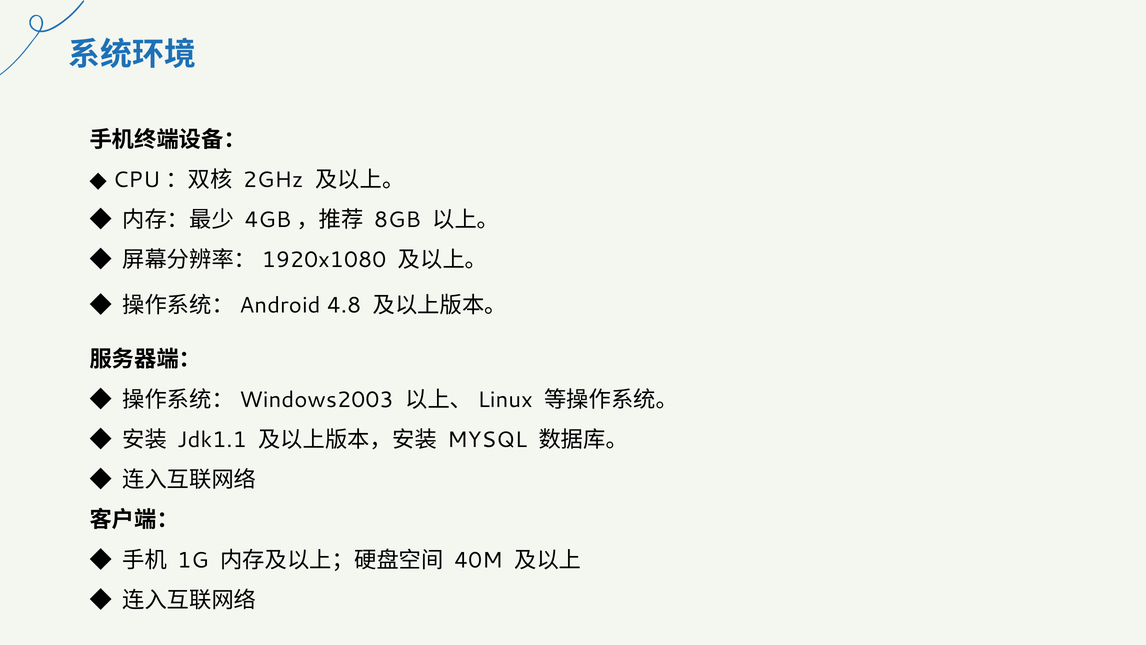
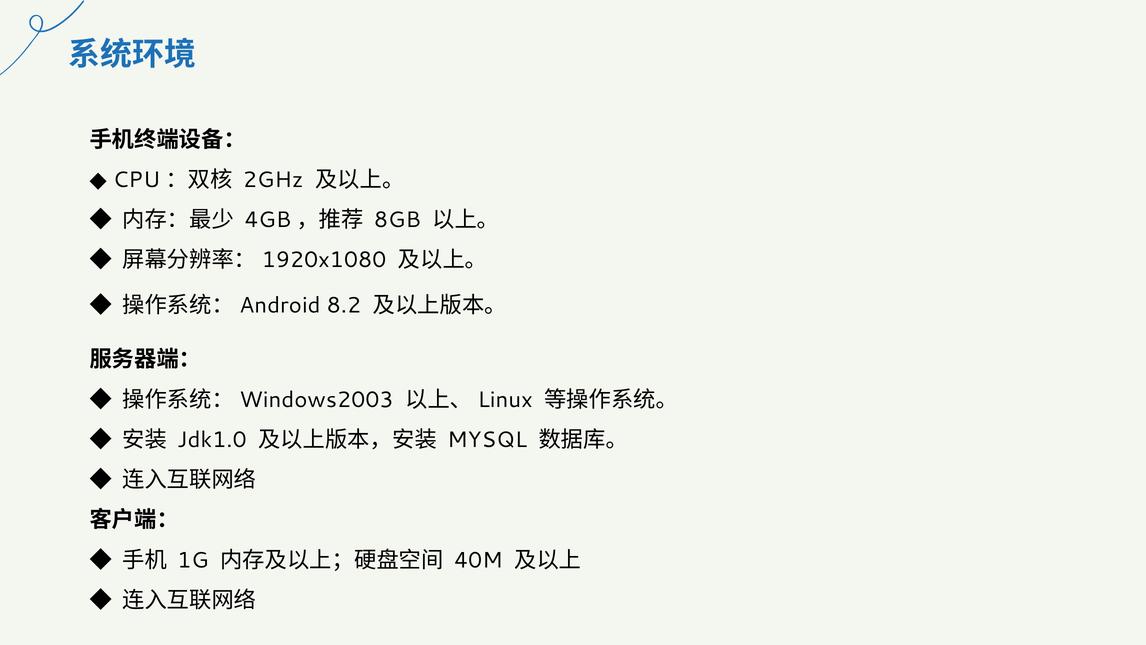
4.8: 4.8 -> 8.2
Jdk1.1: Jdk1.1 -> Jdk1.0
